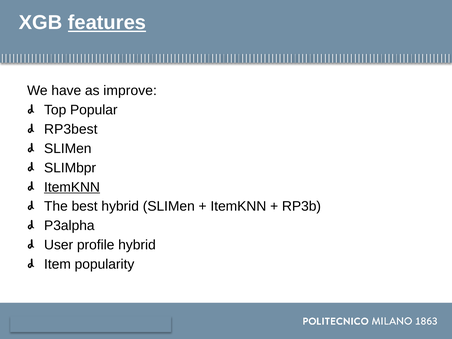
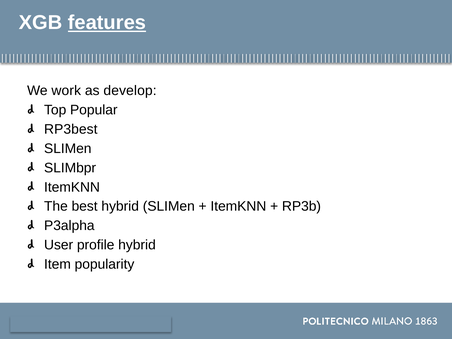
have: have -> work
improve: improve -> develop
ItemKNN at (72, 187) underline: present -> none
